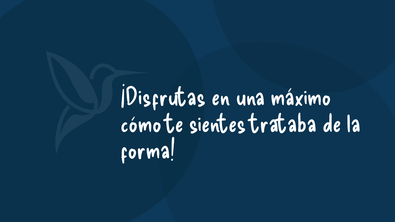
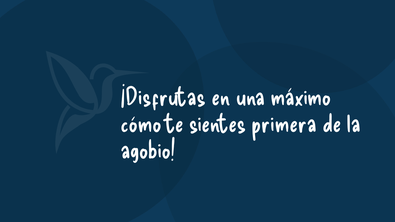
trataba: trataba -> primera
forma: forma -> agobio
